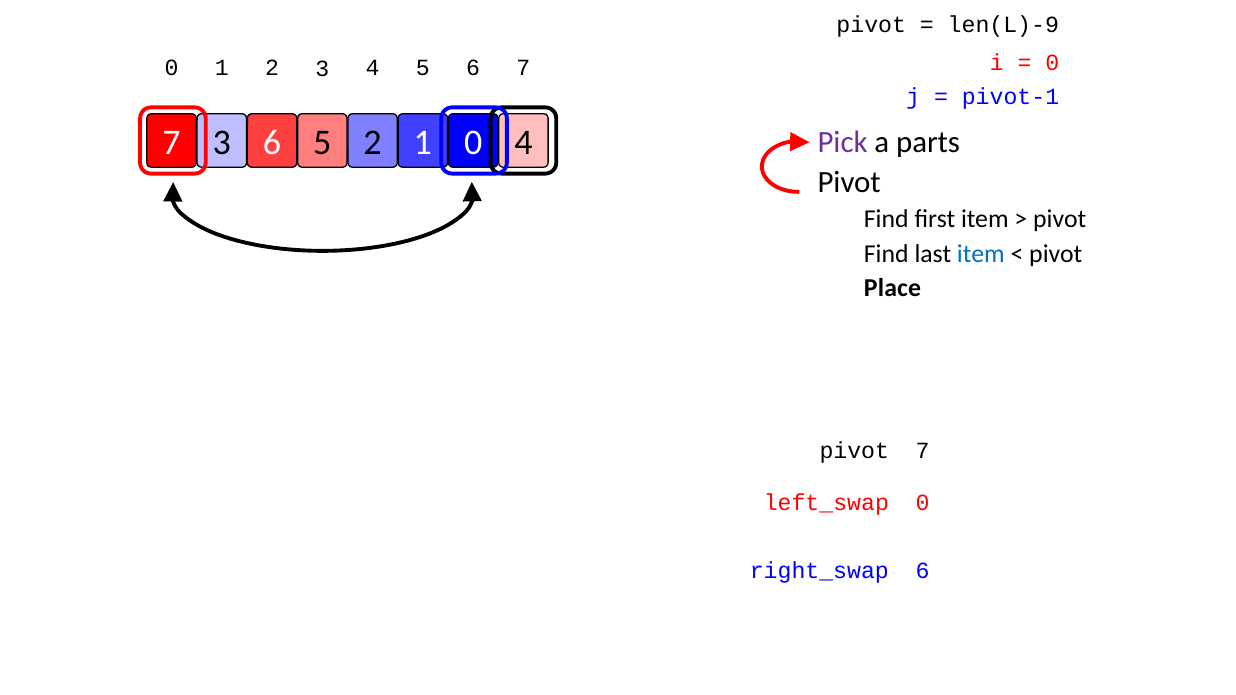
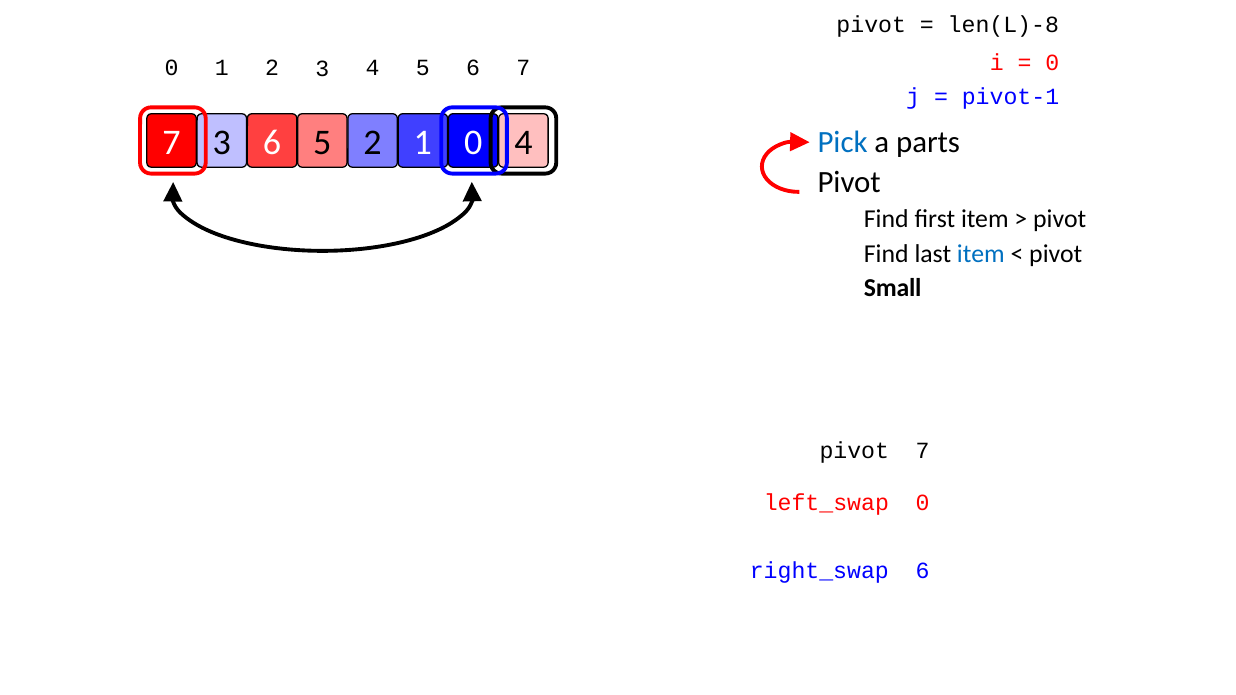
len(L)-9: len(L)-9 -> len(L)-8
Pick colour: purple -> blue
Place: Place -> Small
